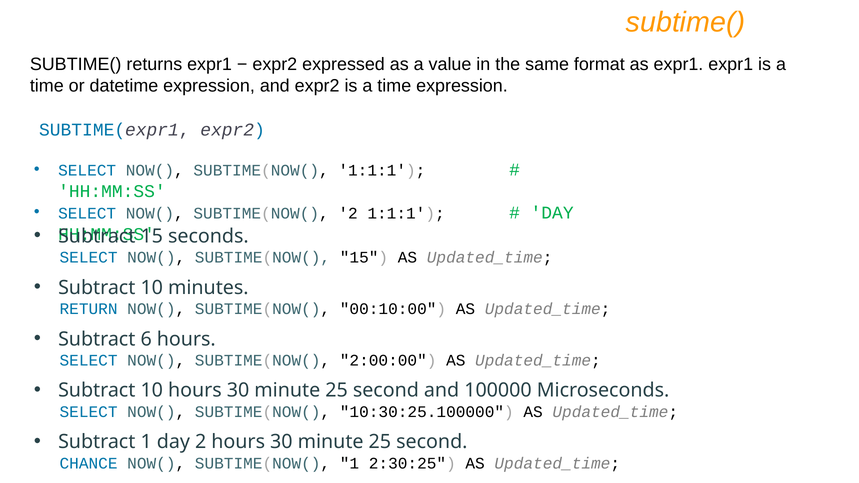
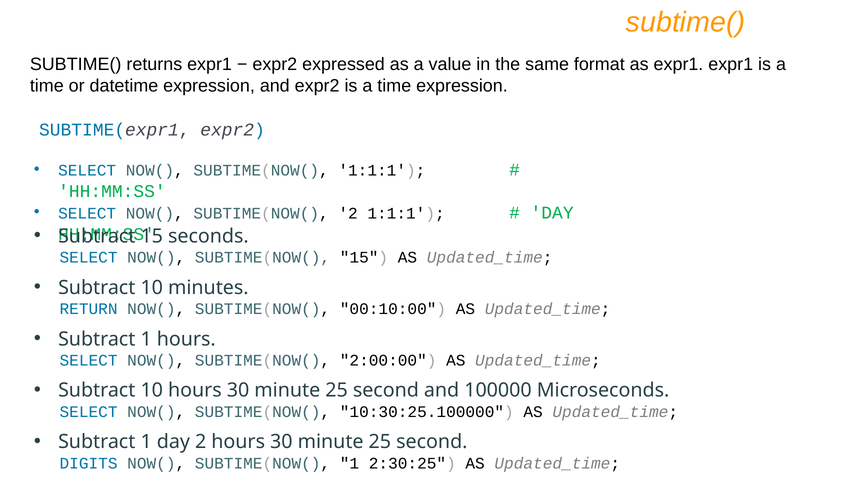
6 at (146, 339): 6 -> 1
CHANCE: CHANCE -> DIGITS
